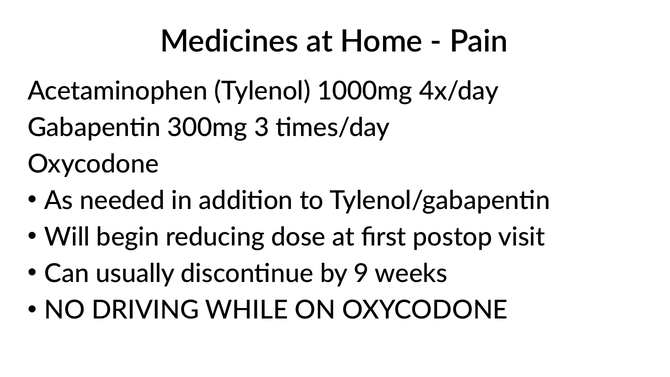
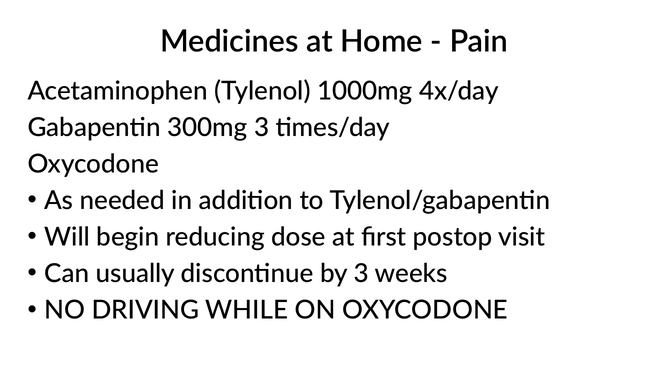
by 9: 9 -> 3
